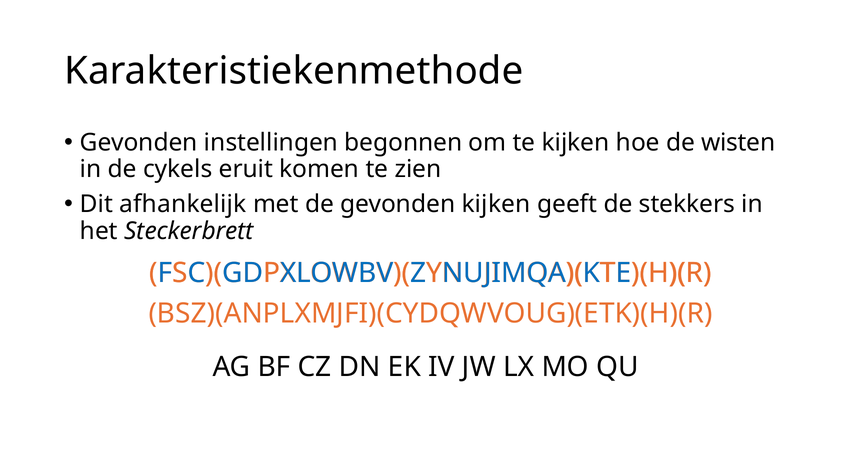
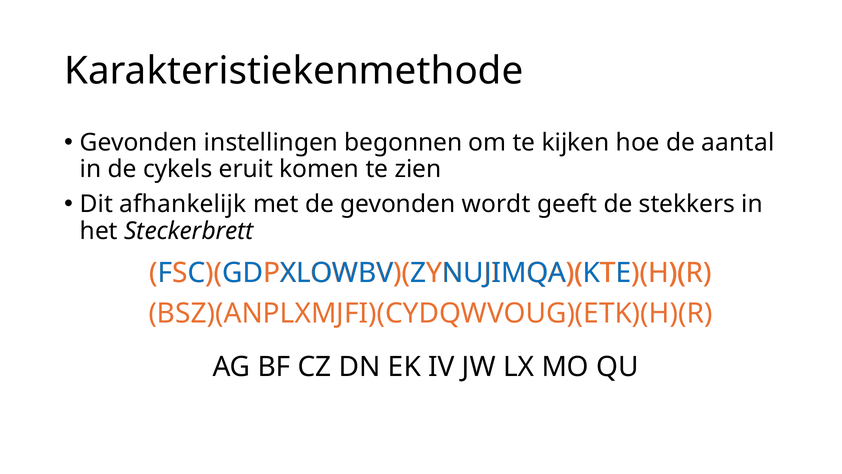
wisten: wisten -> aantal
gevonden kijken: kijken -> wordt
